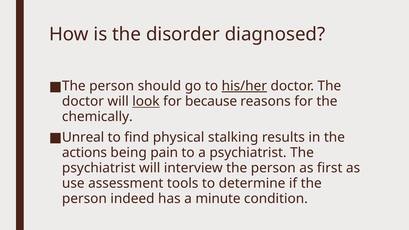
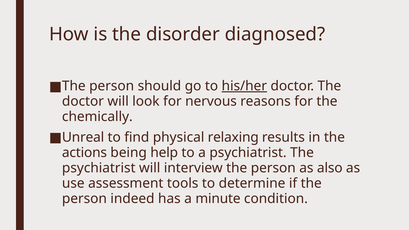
look underline: present -> none
because: because -> nervous
stalking: stalking -> relaxing
pain: pain -> help
first: first -> also
